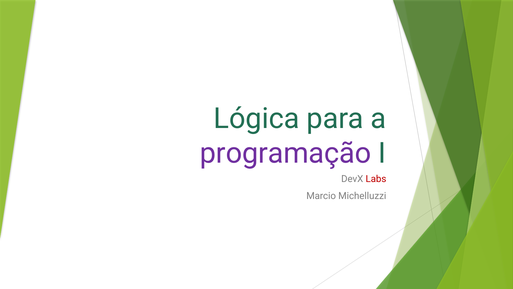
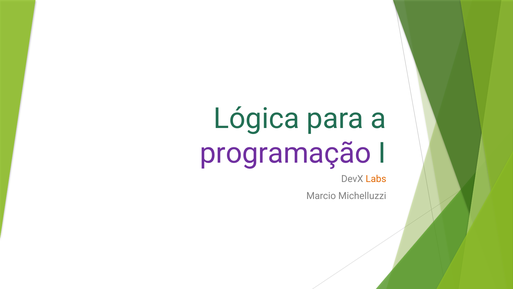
Labs colour: red -> orange
